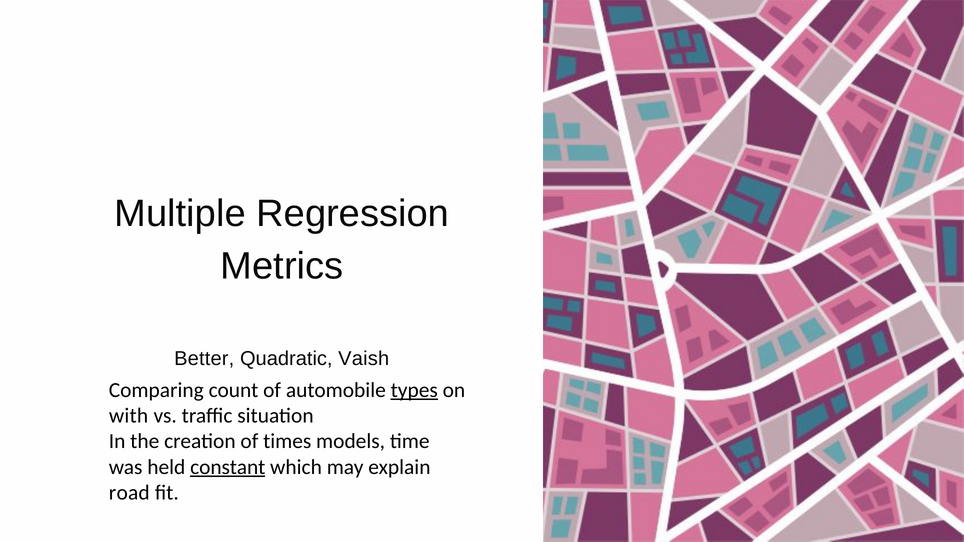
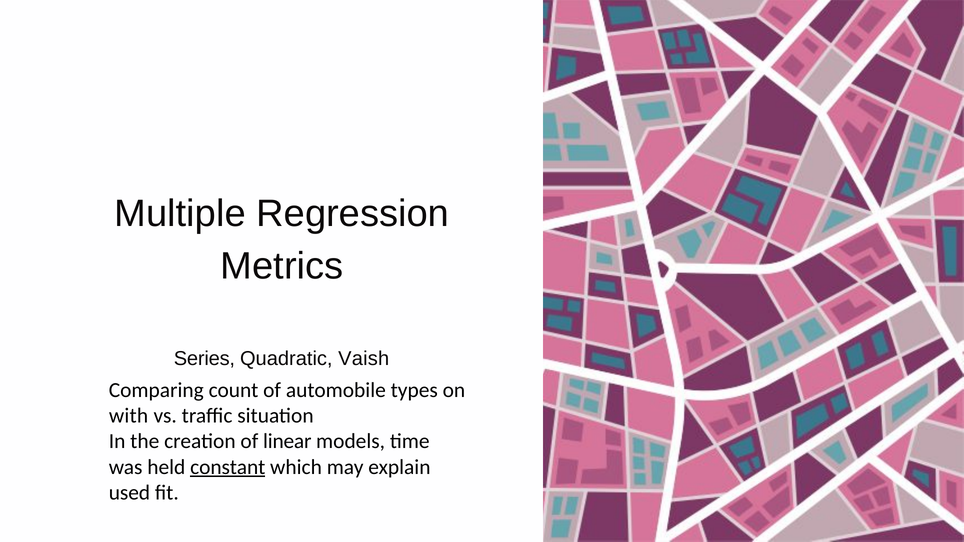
Better: Better -> Series
types underline: present -> none
times: times -> linear
road: road -> used
